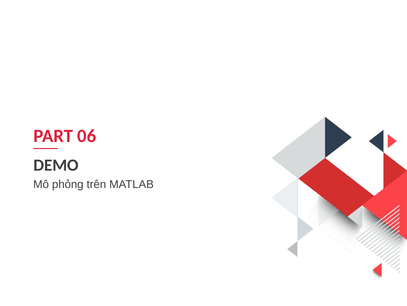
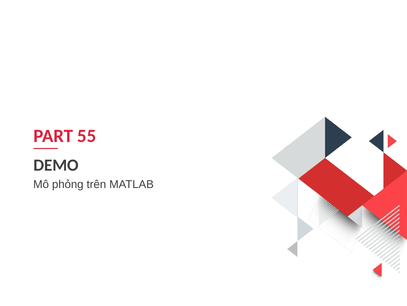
06: 06 -> 55
